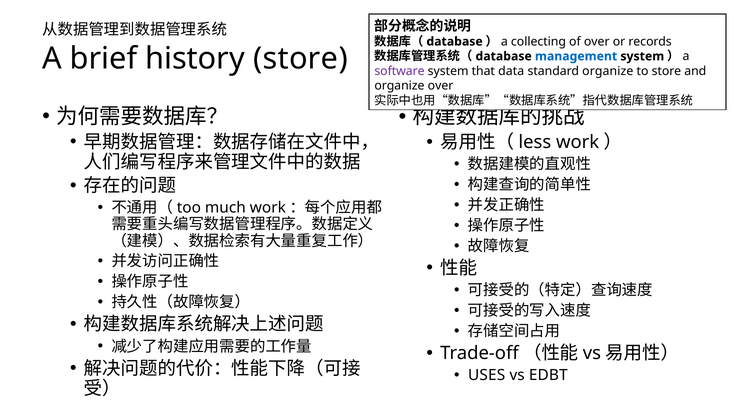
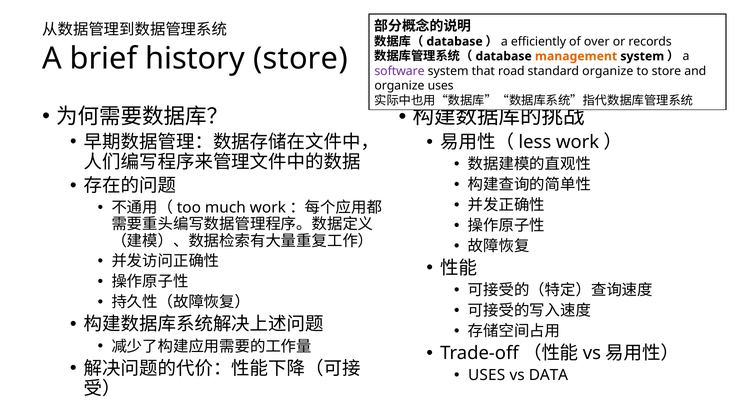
collecting: collecting -> efficiently
management colour: blue -> orange
data: data -> road
organize over: over -> uses
EDBT: EDBT -> DATA
